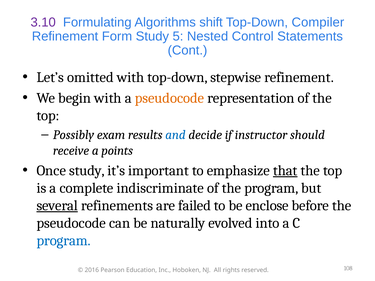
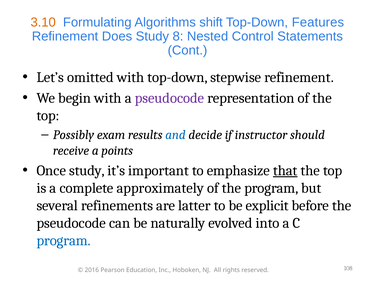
3.10 colour: purple -> orange
Compiler: Compiler -> Features
Form: Form -> Does
5: 5 -> 8
pseudocode at (169, 98) colour: orange -> purple
indiscriminate: indiscriminate -> approximately
several underline: present -> none
failed: failed -> latter
enclose: enclose -> explicit
